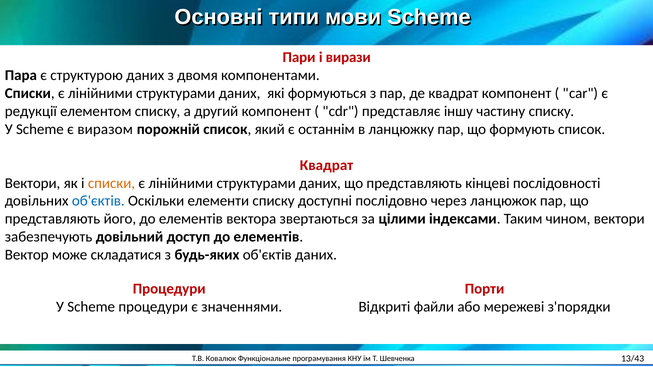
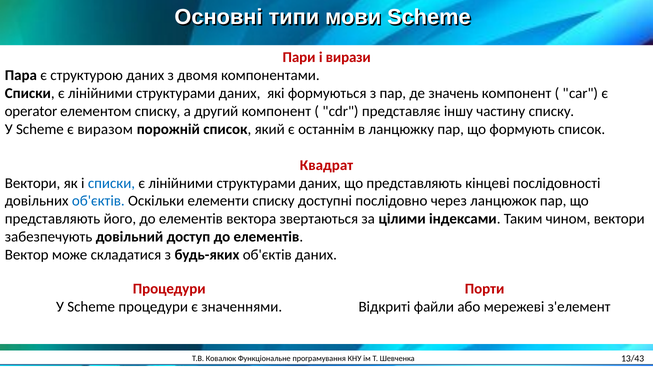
де квадрат: квадрат -> значень
редукції: редукції -> operator
списки at (111, 183) colour: orange -> blue
з'порядки: з'порядки -> з'елемент
